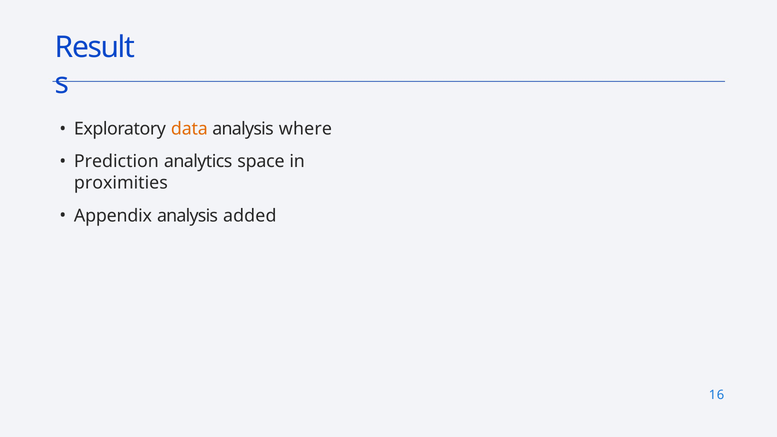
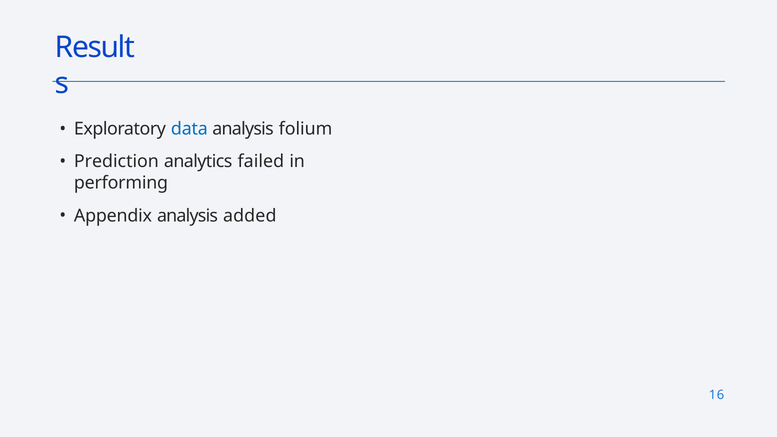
data colour: orange -> blue
where: where -> folium
space: space -> failed
proximities: proximities -> performing
